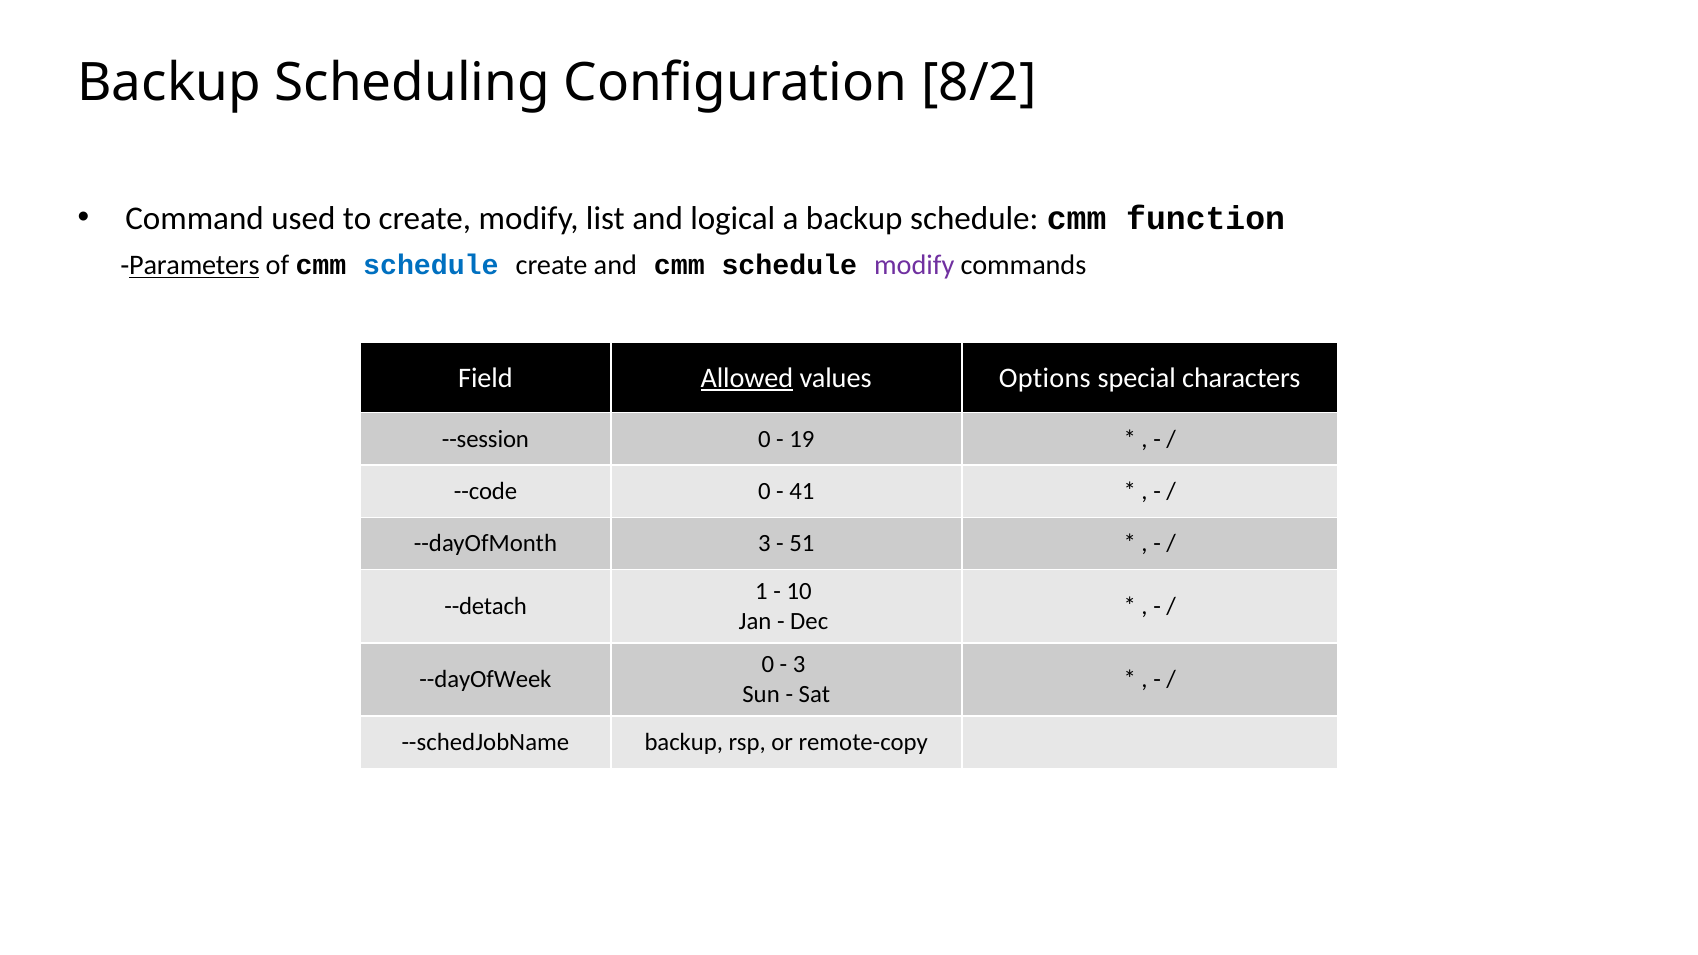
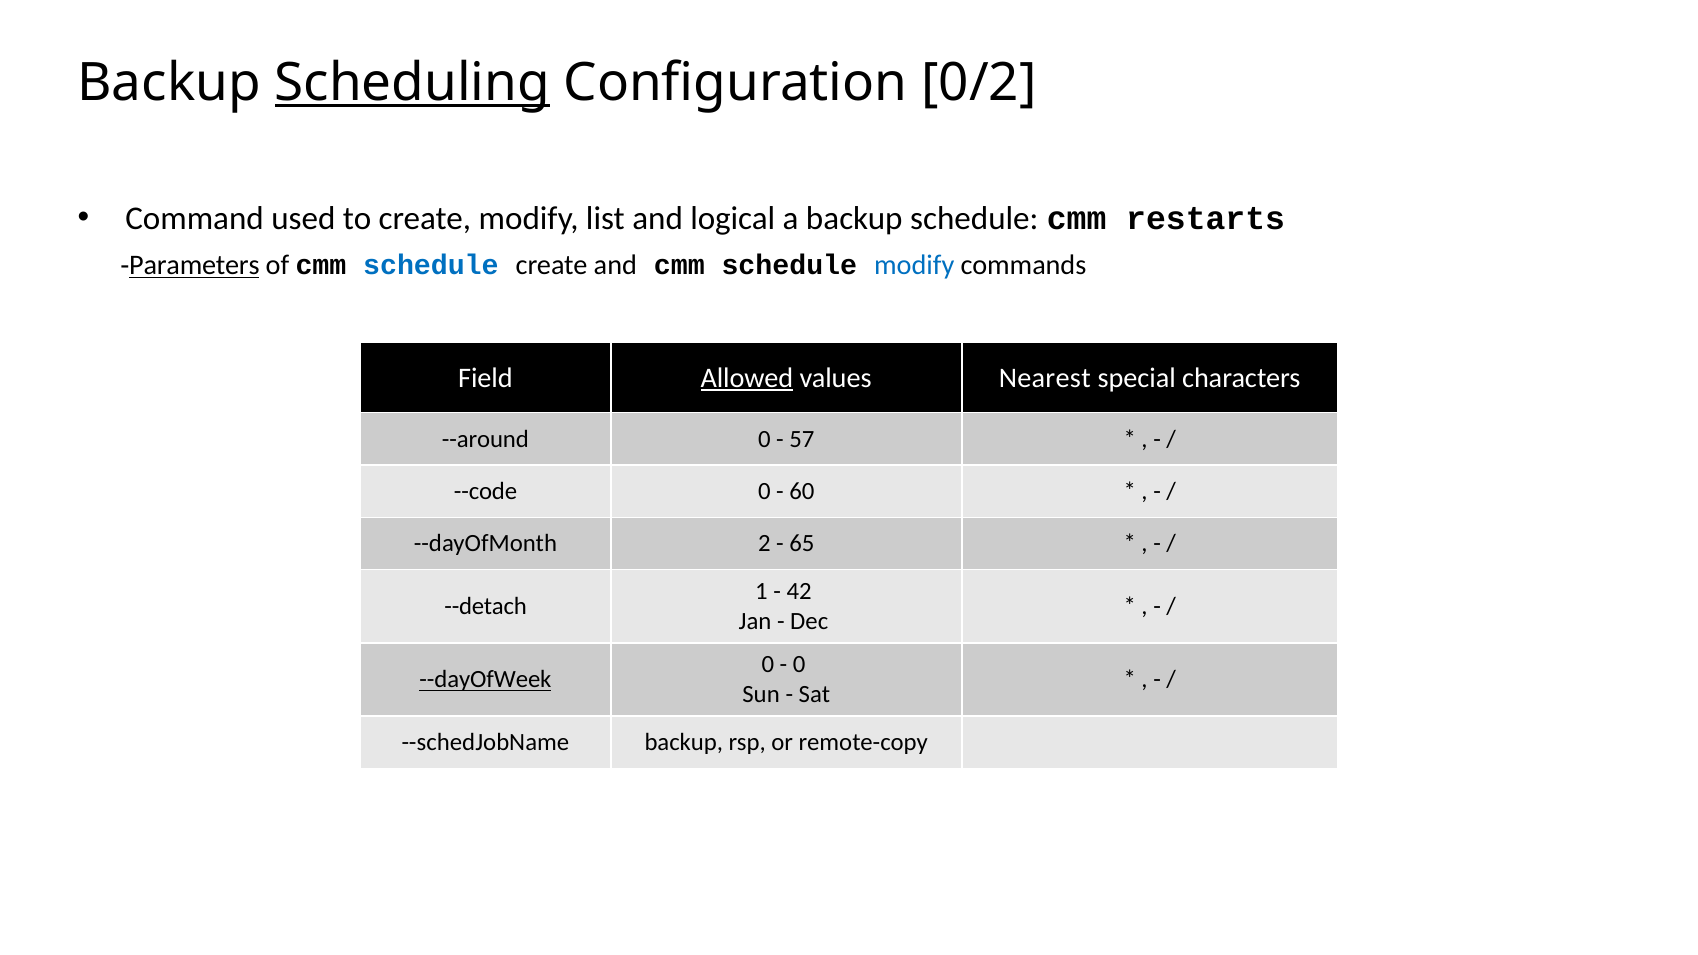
Scheduling underline: none -> present
8/2: 8/2 -> 0/2
function: function -> restarts
modify at (914, 266) colour: purple -> blue
Options: Options -> Nearest
--session: --session -> --around
19: 19 -> 57
41: 41 -> 60
--dayOfMonth 3: 3 -> 2
51: 51 -> 65
10: 10 -> 42
3 at (799, 665): 3 -> 0
--dayOfWeek underline: none -> present
